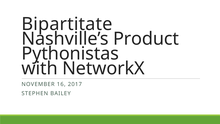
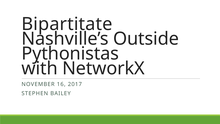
Product: Product -> Outside
